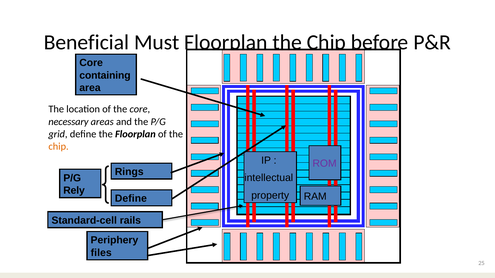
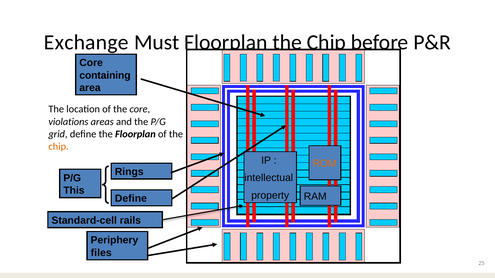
Beneficial: Beneficial -> Exchange
necessary: necessary -> violations
ROM colour: purple -> orange
Rely: Rely -> This
